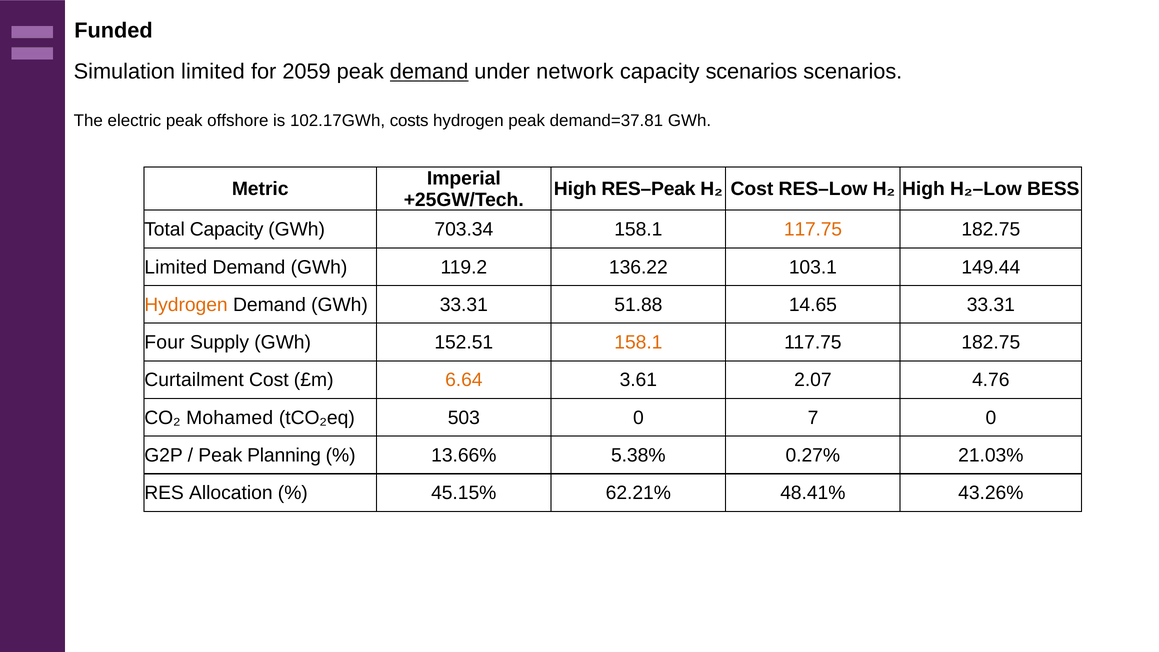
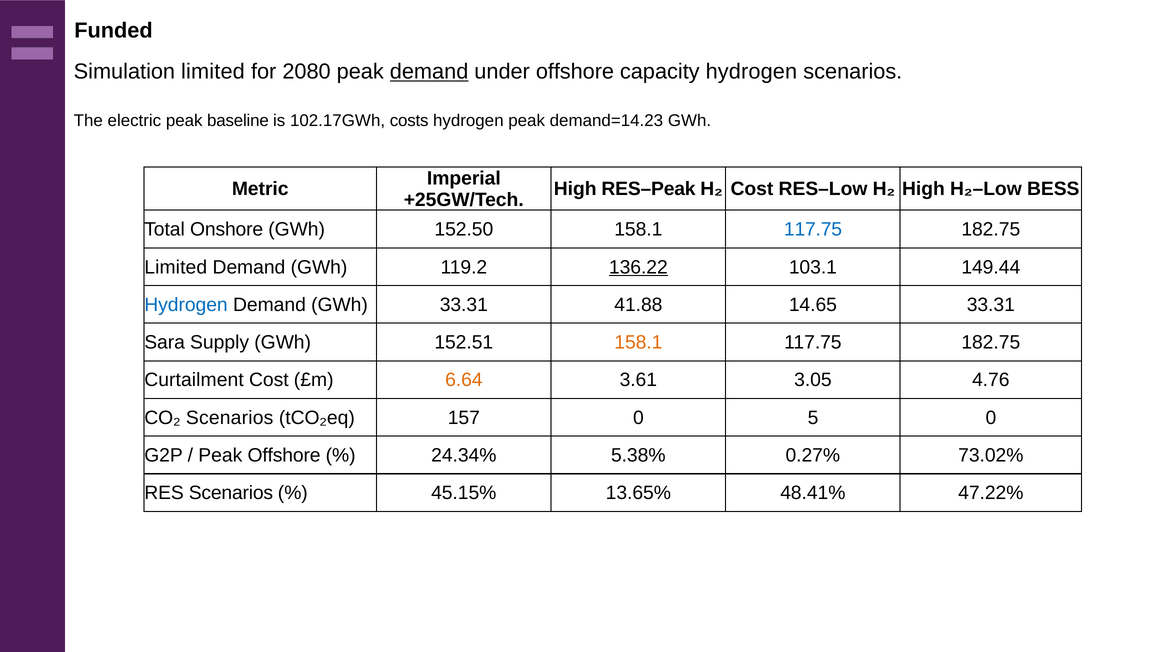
2059: 2059 -> 2080
under network: network -> offshore
capacity scenarios: scenarios -> hydrogen
offshore: offshore -> baseline
demand=37.81: demand=37.81 -> demand=14.23
Total Capacity: Capacity -> Onshore
703.34: 703.34 -> 152.50
117.75 at (813, 229) colour: orange -> blue
136.22 underline: none -> present
Hydrogen at (186, 305) colour: orange -> blue
51.88: 51.88 -> 41.88
Four: Four -> Sara
2.07: 2.07 -> 3.05
CO₂ Mohamed: Mohamed -> Scenarios
503: 503 -> 157
7: 7 -> 5
Peak Planning: Planning -> Offshore
13.66%: 13.66% -> 24.34%
21.03%: 21.03% -> 73.02%
RES Allocation: Allocation -> Scenarios
62.21%: 62.21% -> 13.65%
43.26%: 43.26% -> 47.22%
